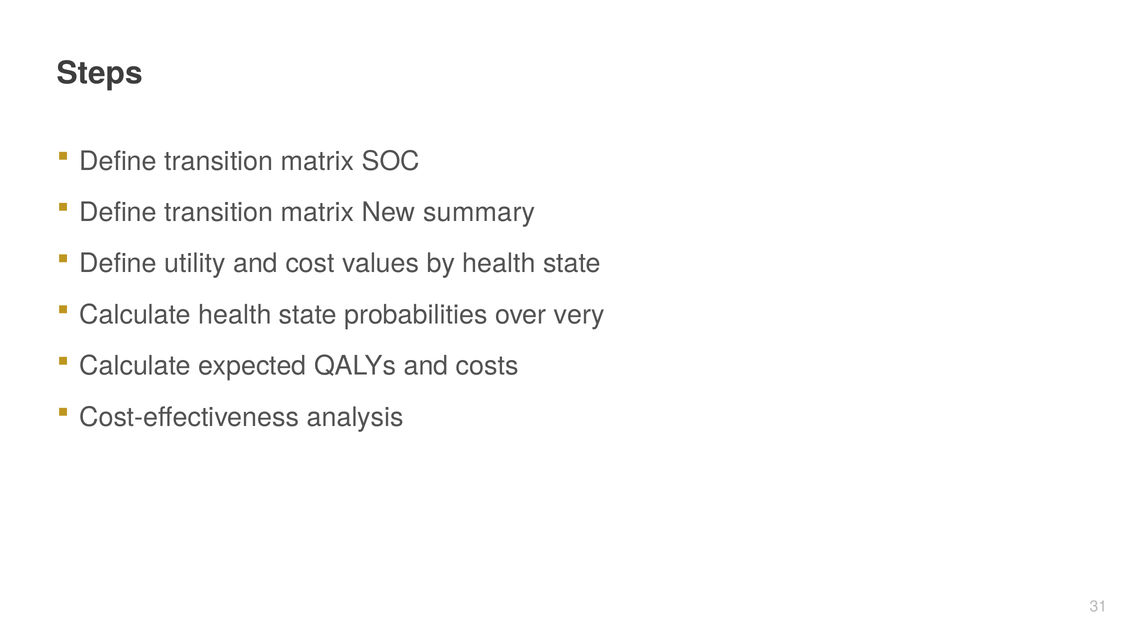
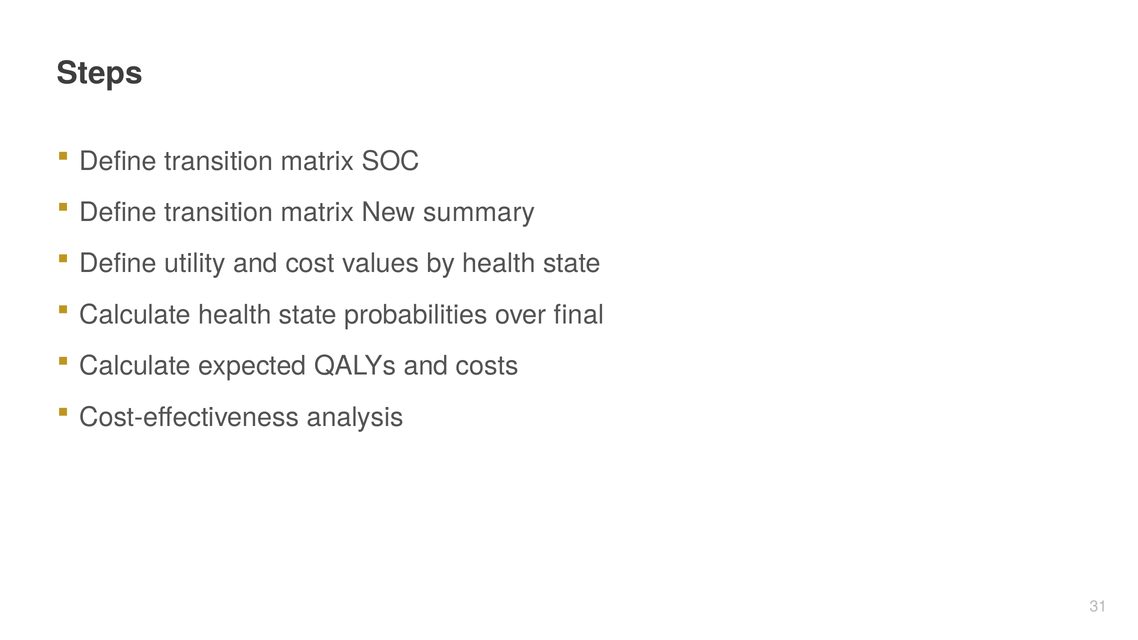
very: very -> final
